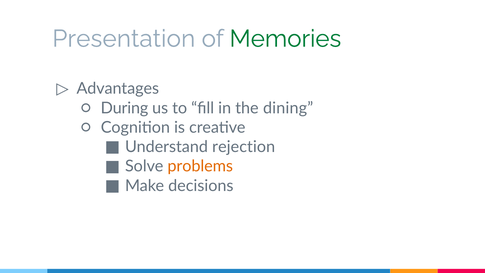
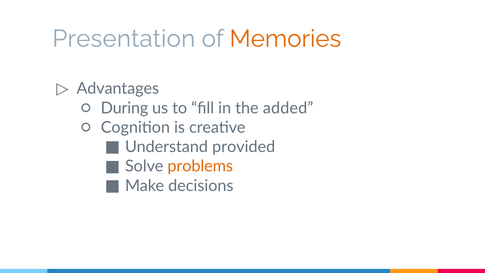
Memories colour: green -> orange
dining: dining -> added
rejection: rejection -> provided
